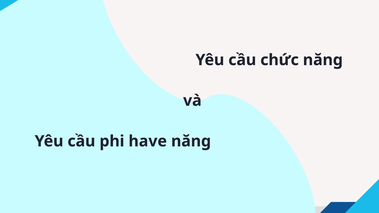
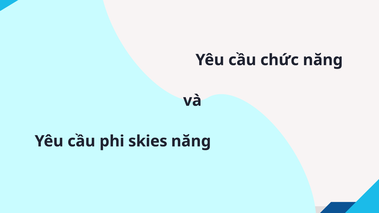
have: have -> skies
